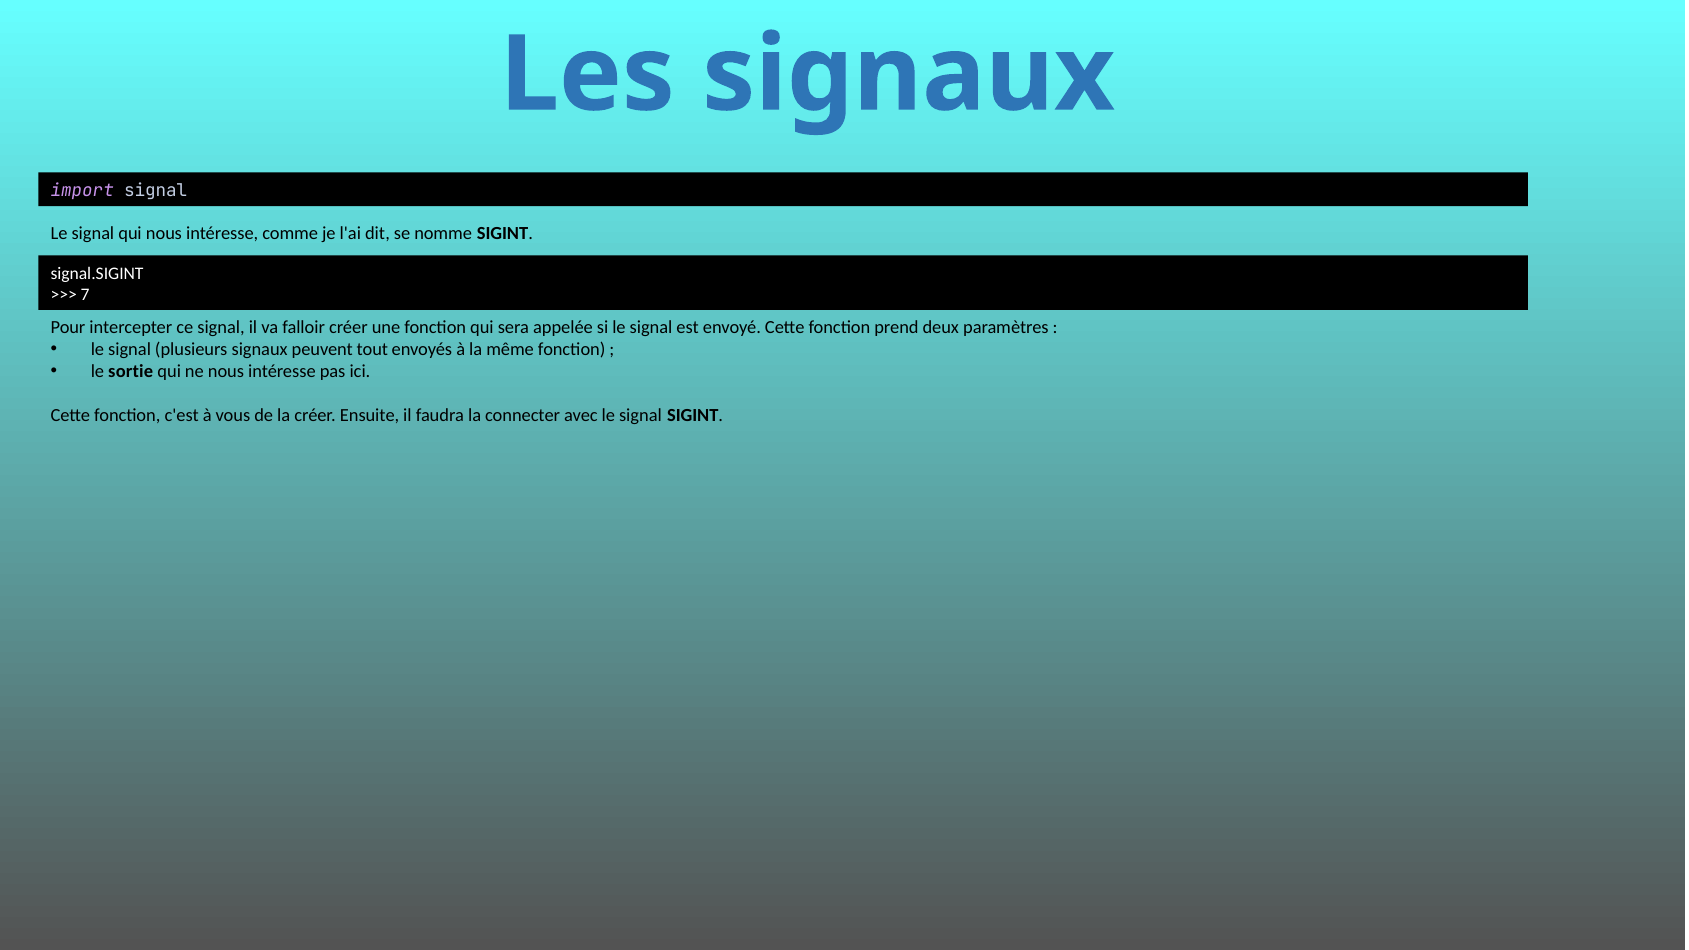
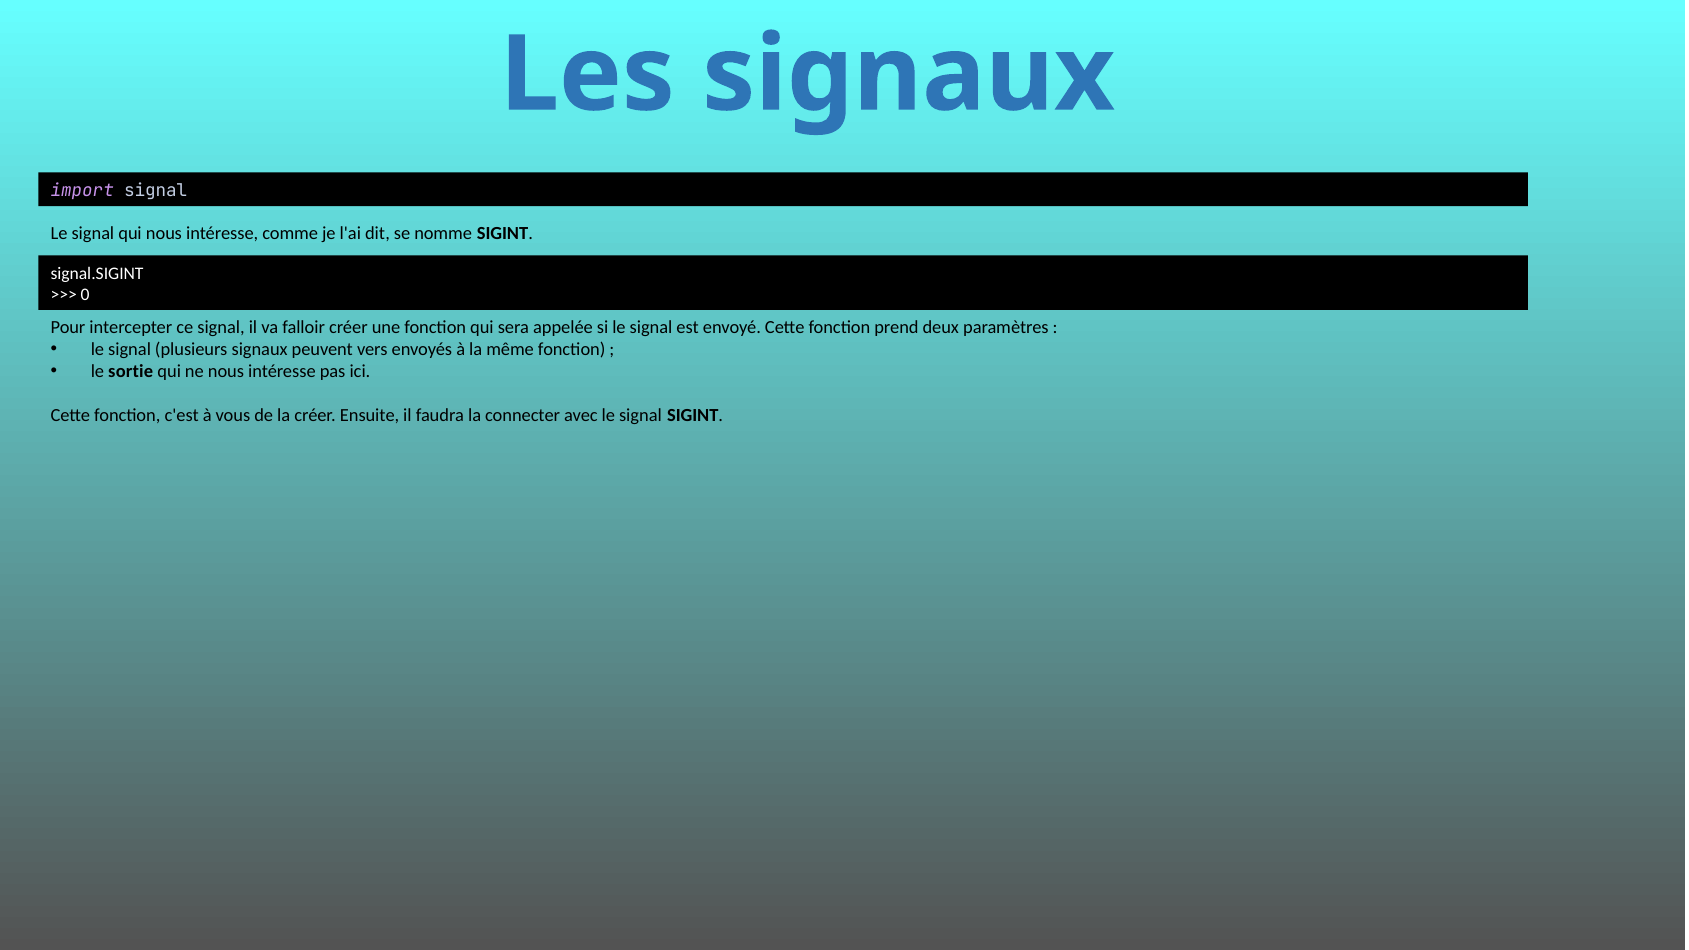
7: 7 -> 0
tout: tout -> vers
